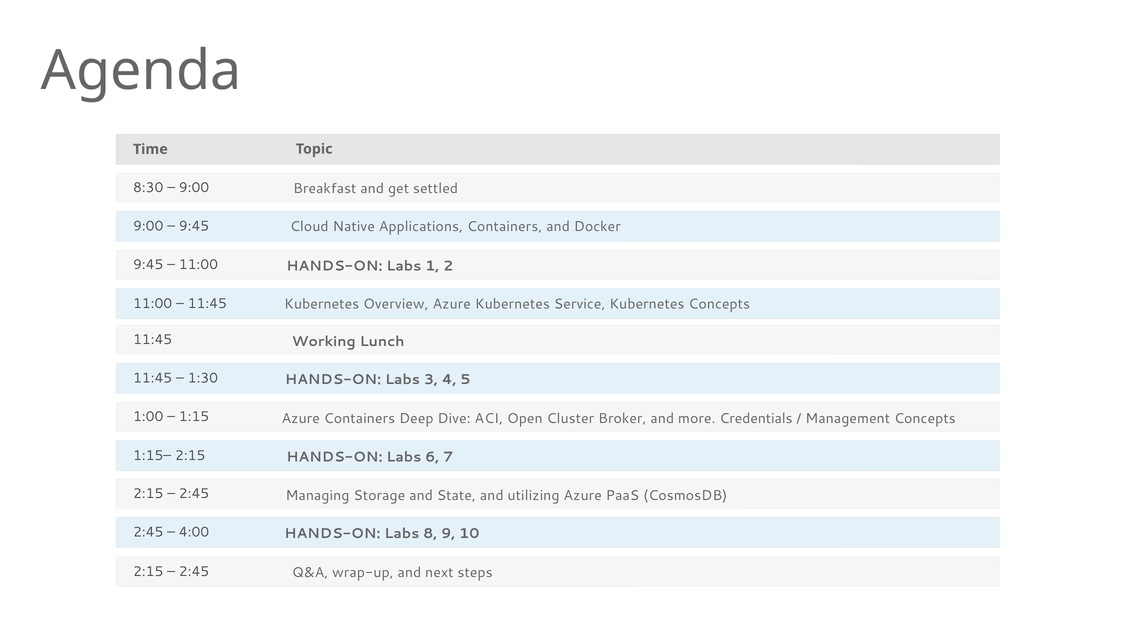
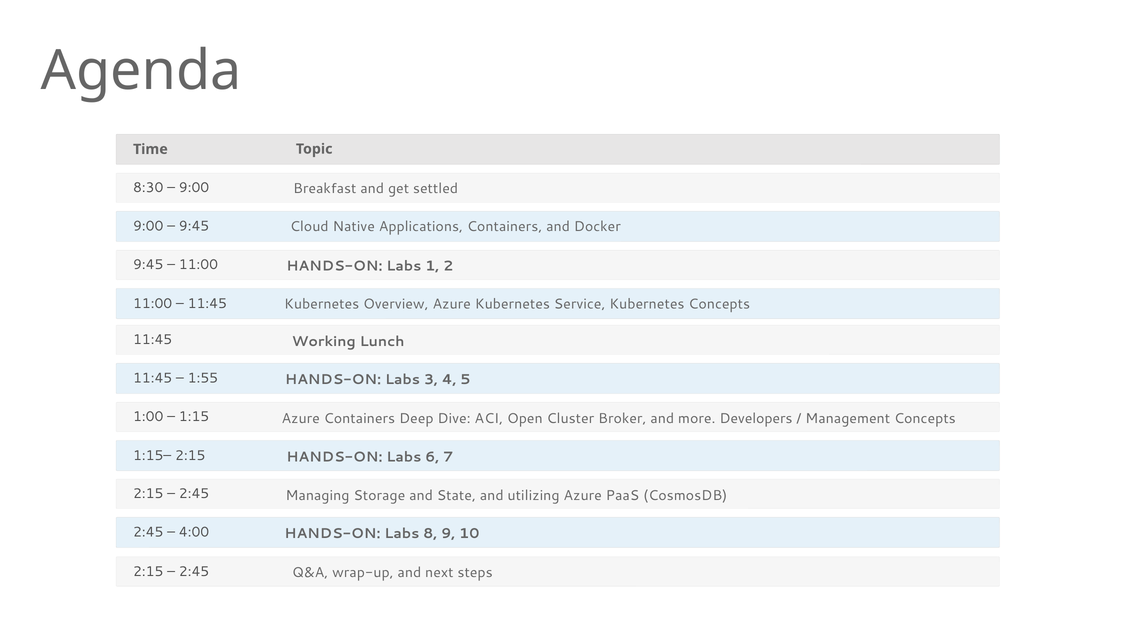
1:30: 1:30 -> 1:55
Credentials: Credentials -> Developers
